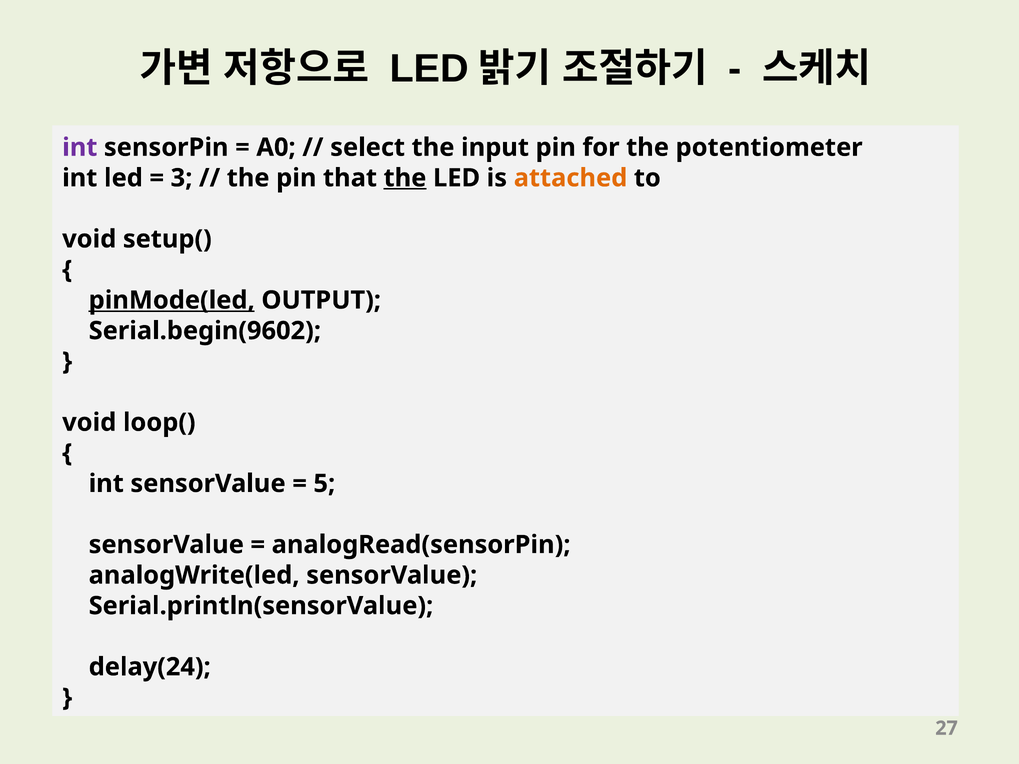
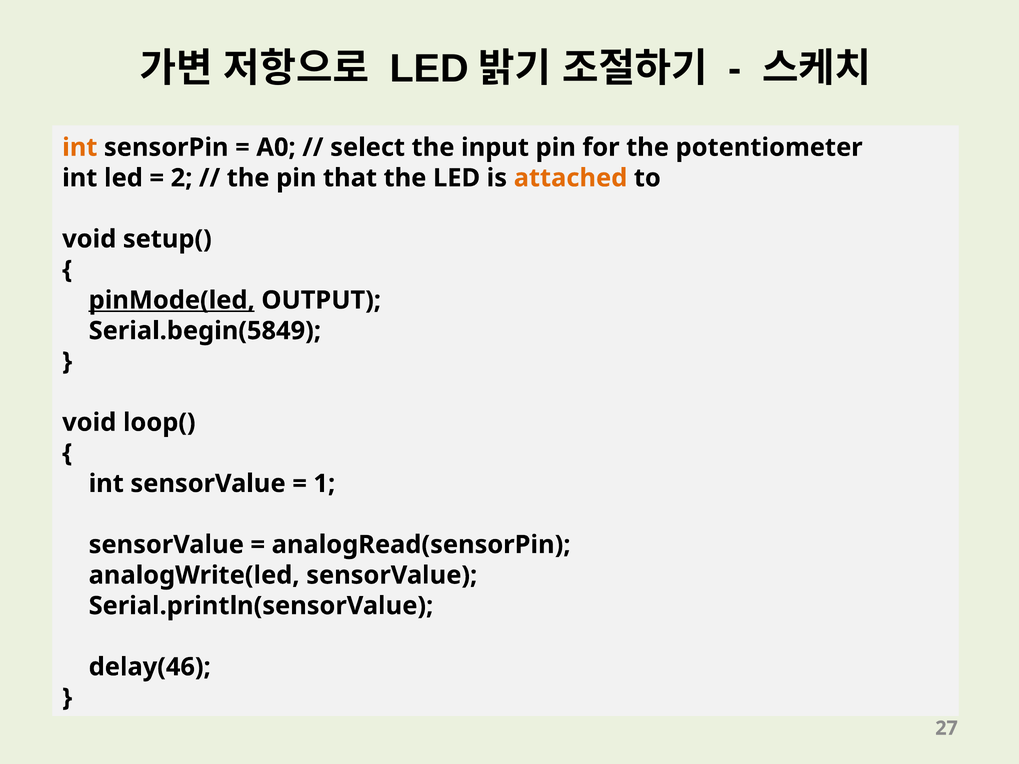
int at (80, 147) colour: purple -> orange
3: 3 -> 2
the at (405, 178) underline: present -> none
Serial.begin(9602: Serial.begin(9602 -> Serial.begin(5849
5: 5 -> 1
delay(24: delay(24 -> delay(46
